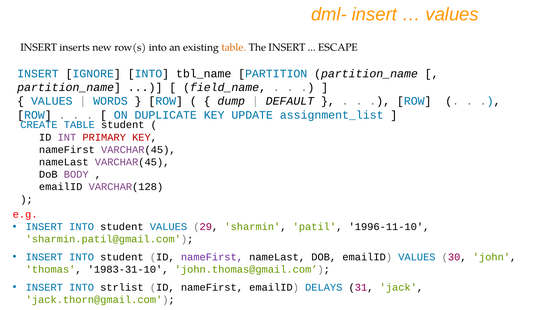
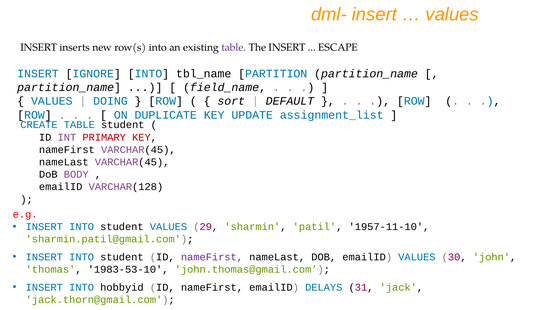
table at (234, 48) colour: orange -> purple
WORDS: WORDS -> DOING
dump: dump -> sort
1996-11-10: 1996-11-10 -> 1957-11-10
1983-31-10: 1983-31-10 -> 1983-53-10
strlist: strlist -> hobbyid
